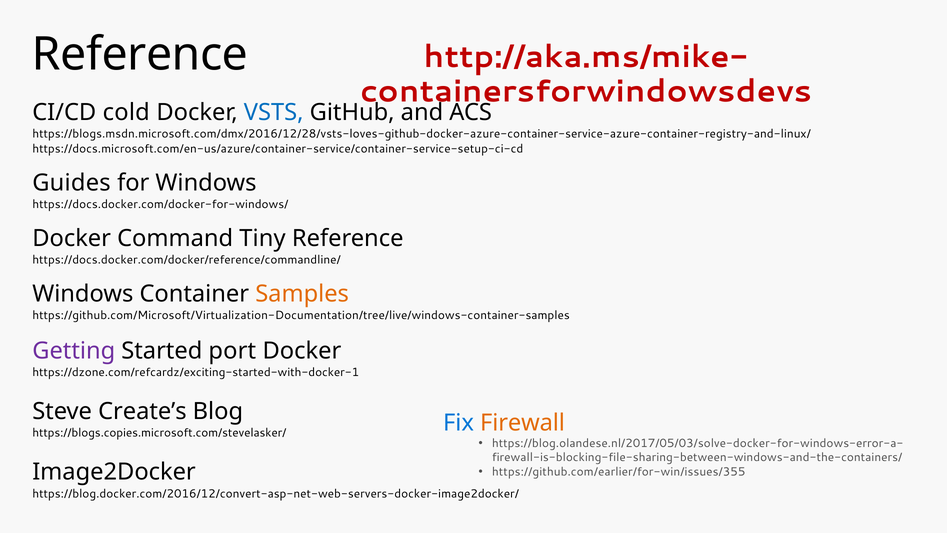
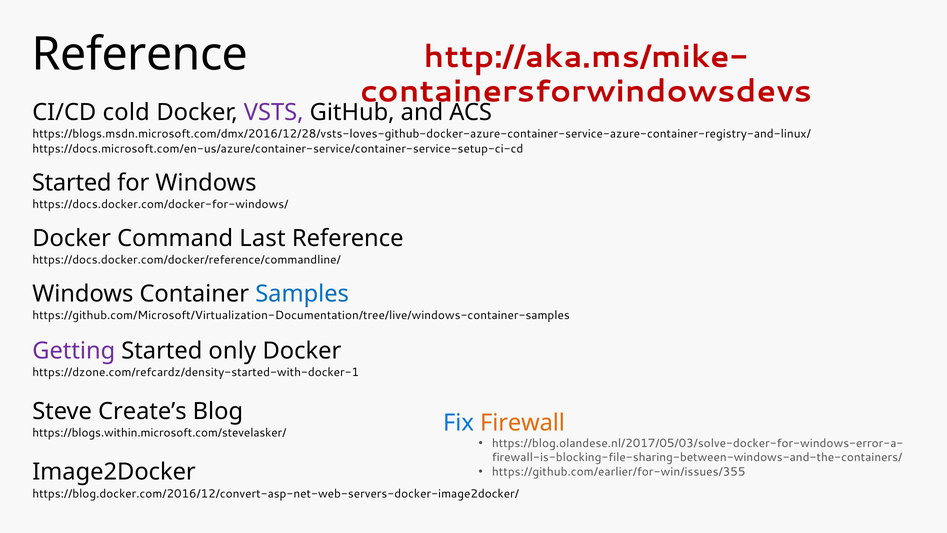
VSTS colour: blue -> purple
Guides at (71, 183): Guides -> Started
Tiny: Tiny -> Last
Samples colour: orange -> blue
port: port -> only
https://dzone.com/refcardz/exciting-started-with-docker-1: https://dzone.com/refcardz/exciting-started-with-docker-1 -> https://dzone.com/refcardz/density-started-with-docker-1
https://blogs.copies.microsoft.com/stevelasker/: https://blogs.copies.microsoft.com/stevelasker/ -> https://blogs.within.microsoft.com/stevelasker/
